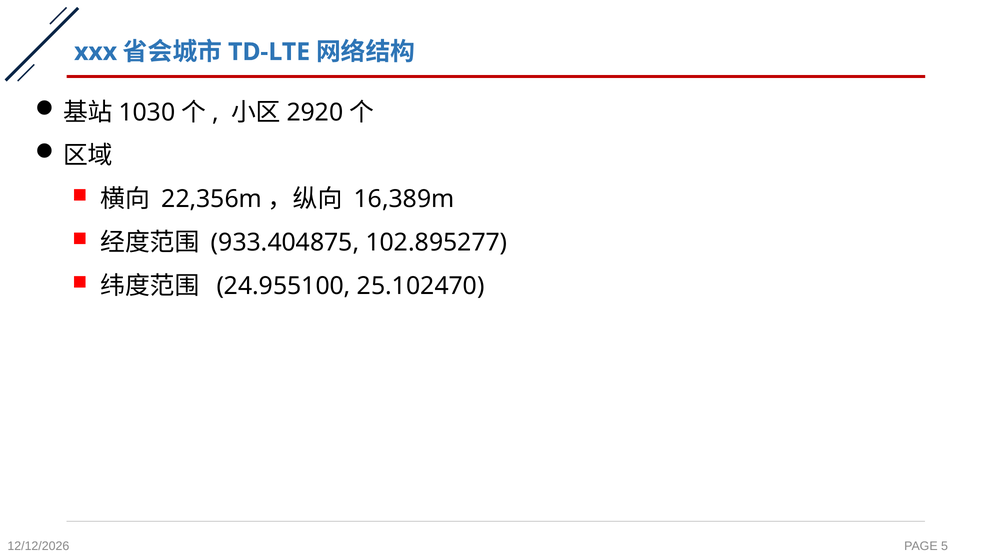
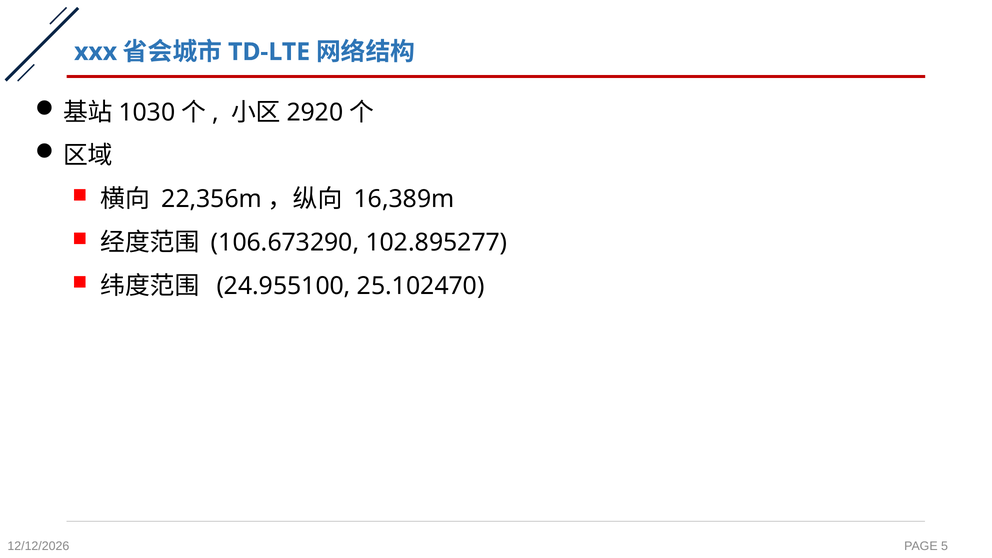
933.404875: 933.404875 -> 106.673290
